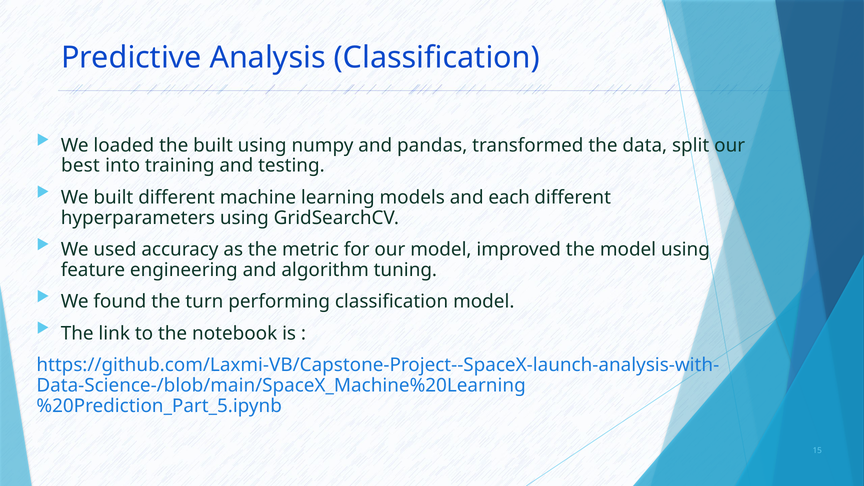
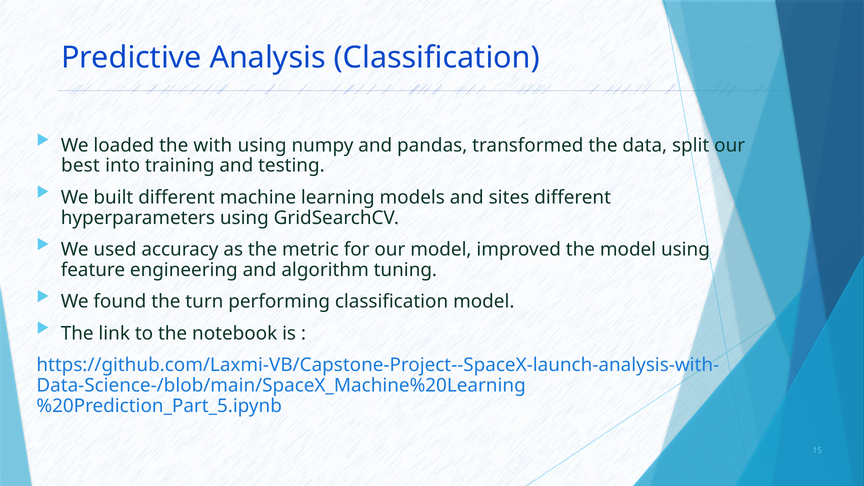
the built: built -> with
each: each -> sites
